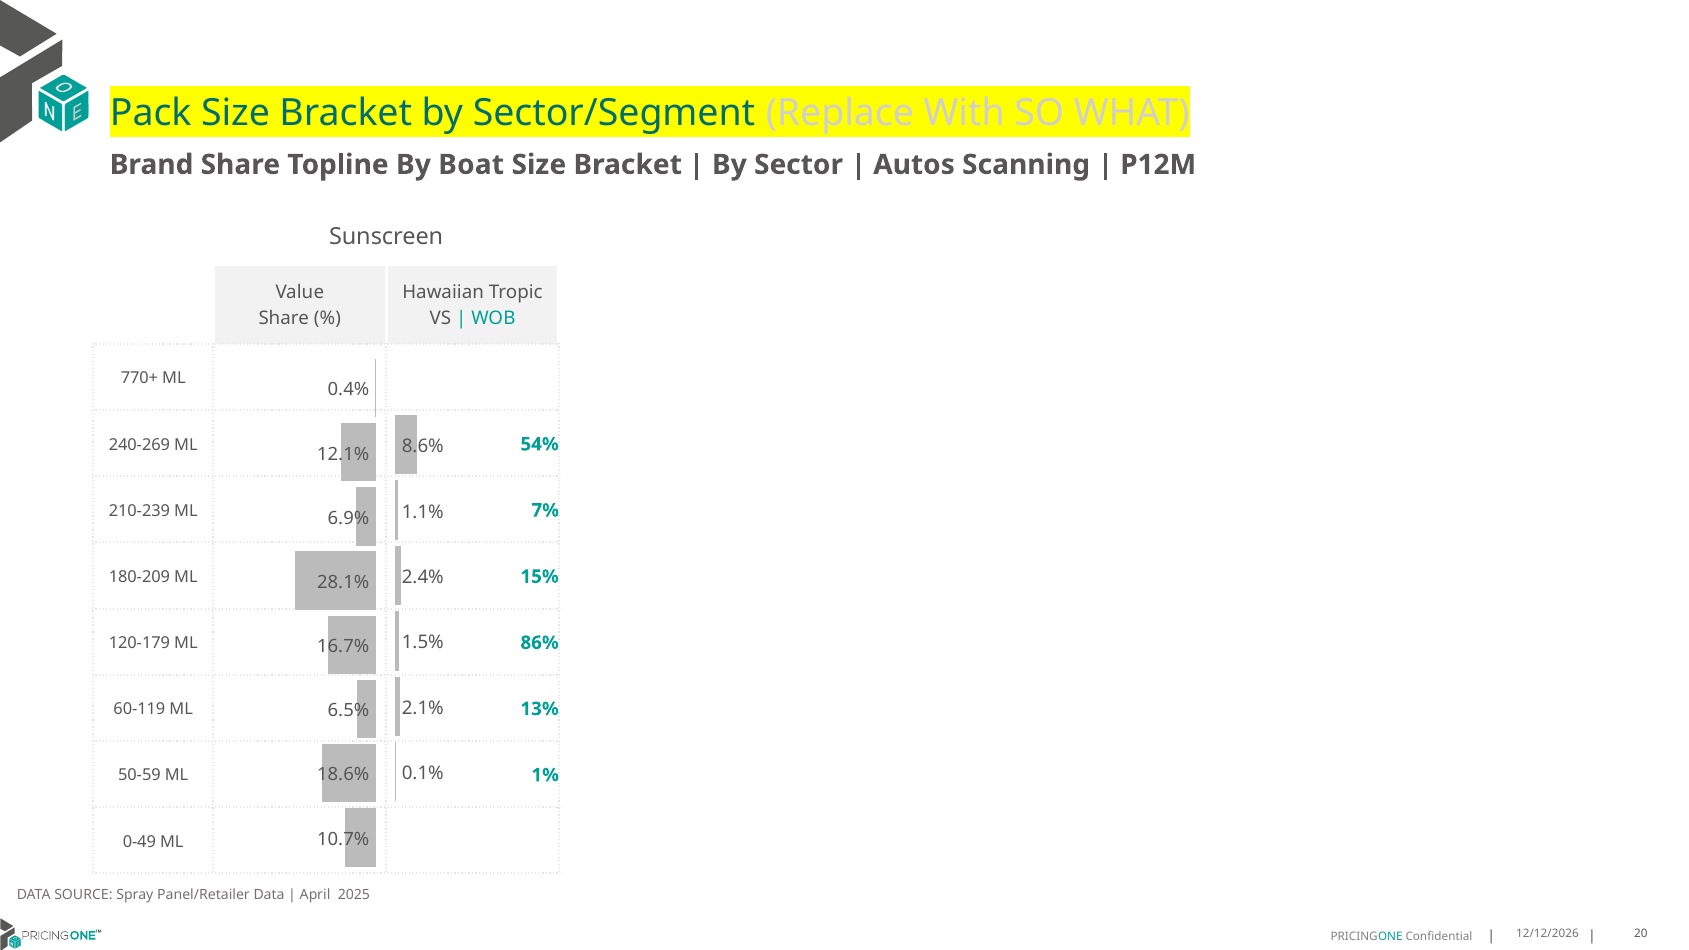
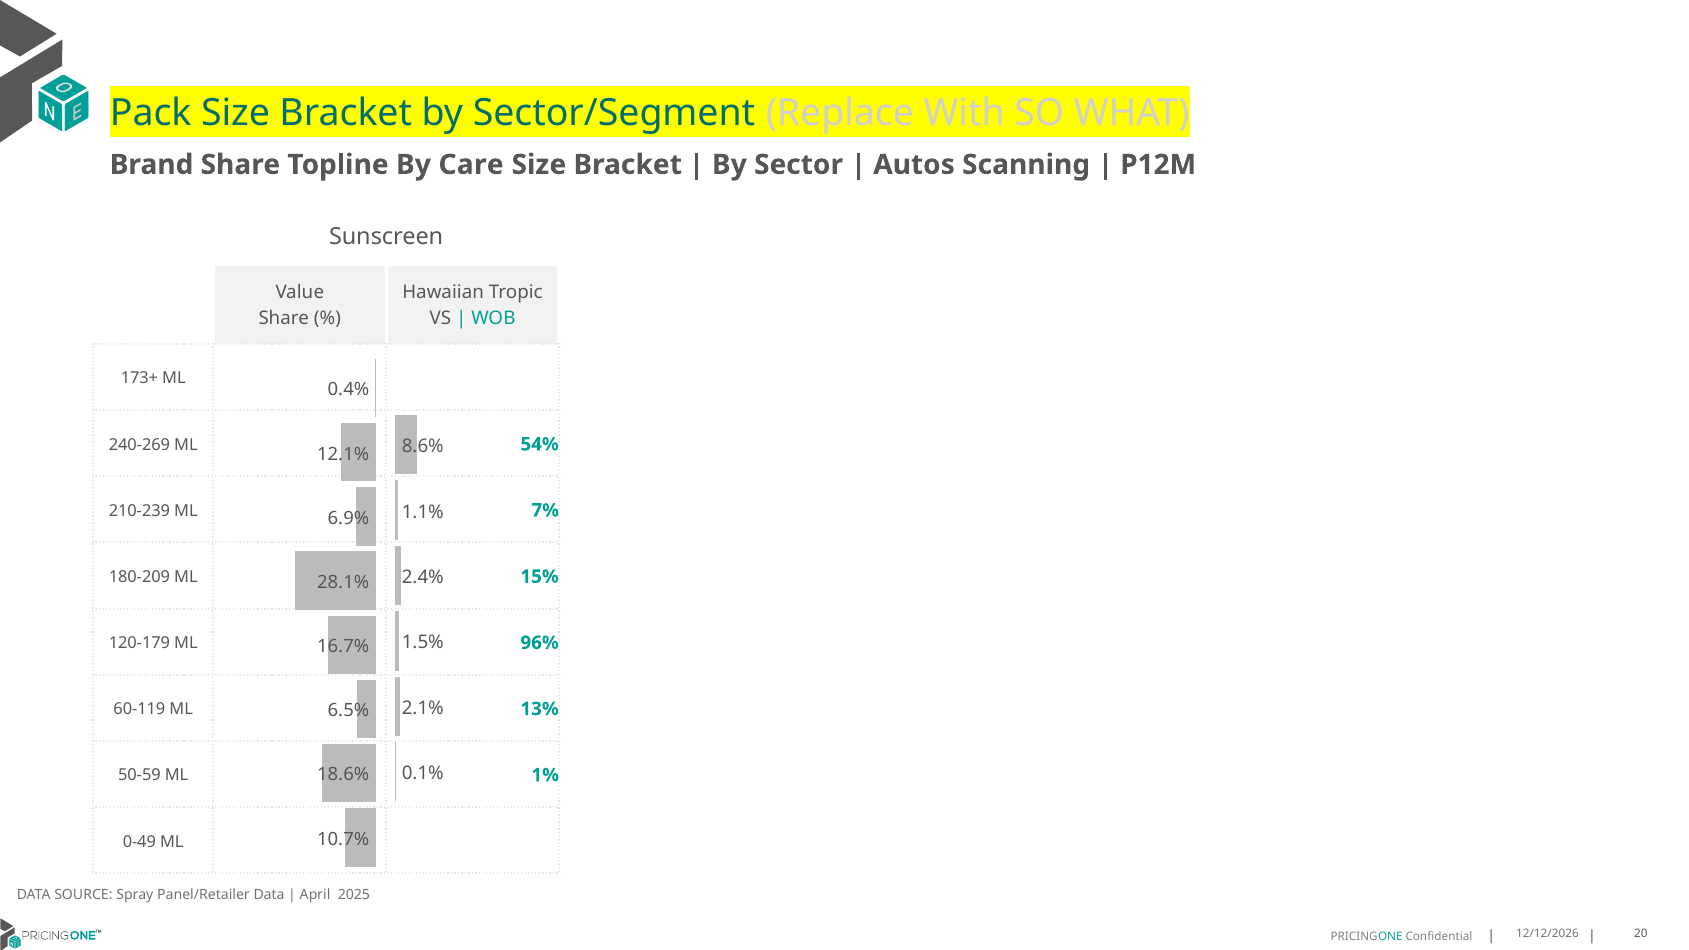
Boat: Boat -> Care
770+: 770+ -> 173+
86%: 86% -> 96%
